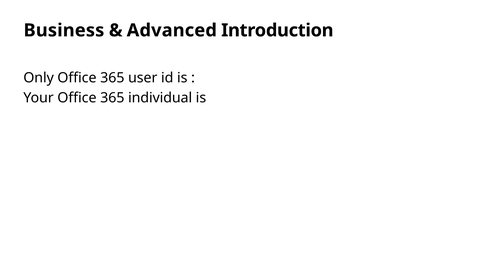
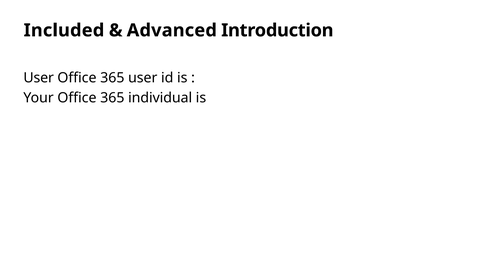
Business: Business -> Included
Only at (39, 78): Only -> User
